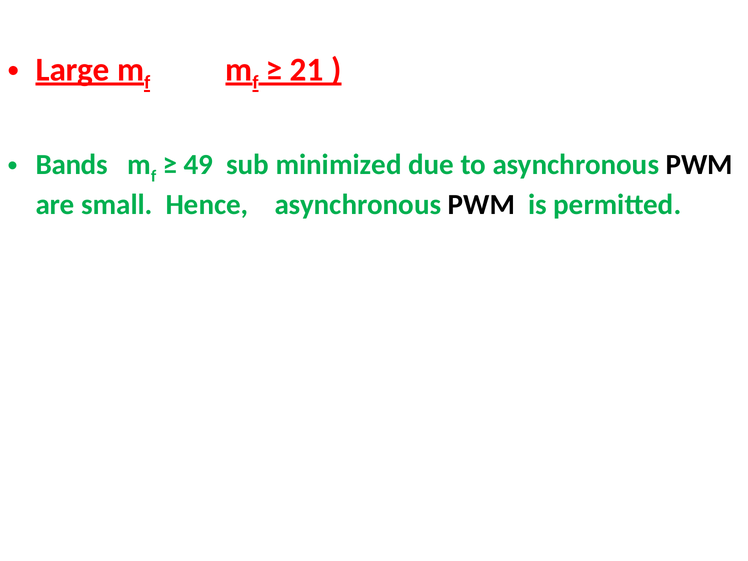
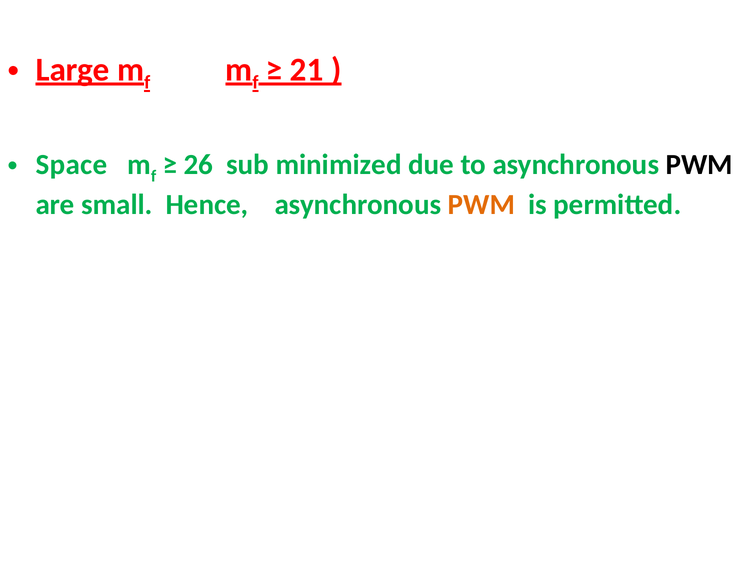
Bands: Bands -> Space
49: 49 -> 26
PWM at (481, 204) colour: black -> orange
